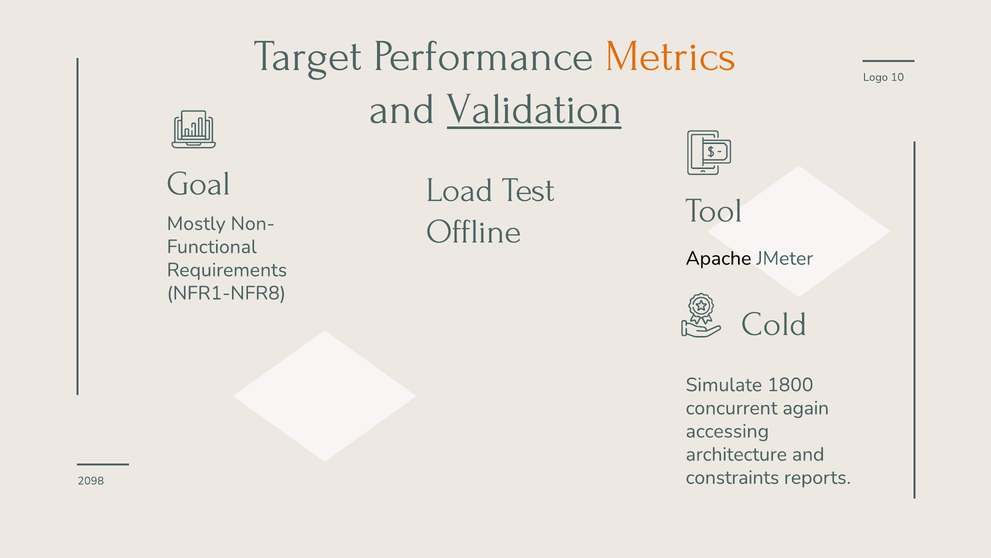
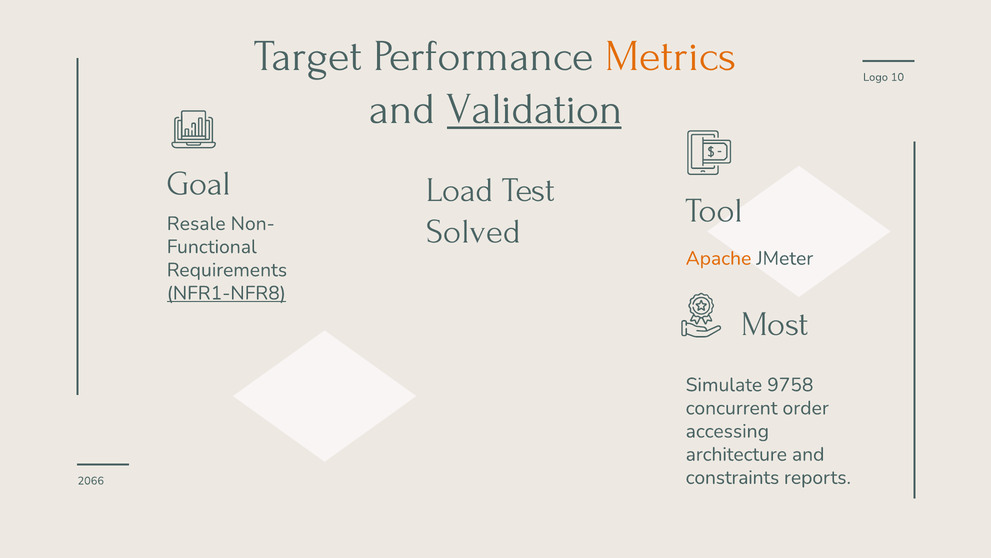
Mostly: Mostly -> Resale
Offline: Offline -> Solved
Apache colour: black -> orange
NFR1-NFR8 underline: none -> present
Cold: Cold -> Most
1800: 1800 -> 9758
again: again -> order
2098: 2098 -> 2066
